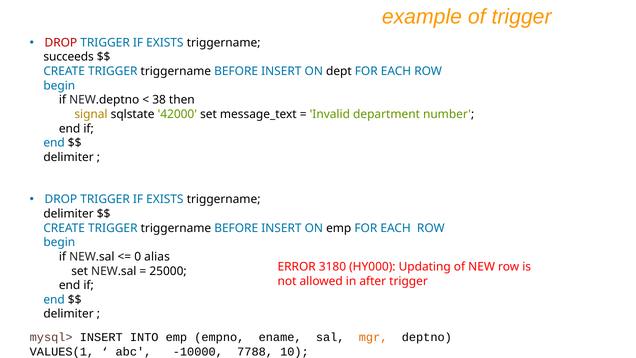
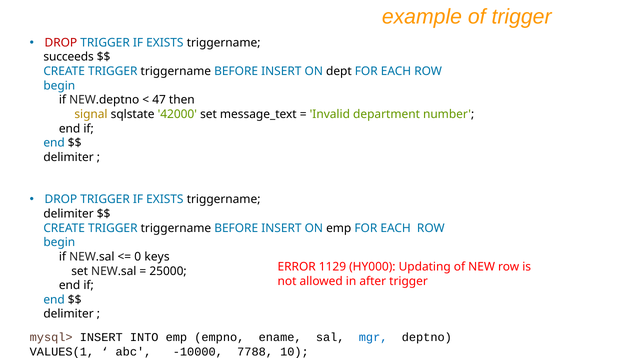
38: 38 -> 47
alias: alias -> keys
3180: 3180 -> 1129
mgr colour: orange -> blue
